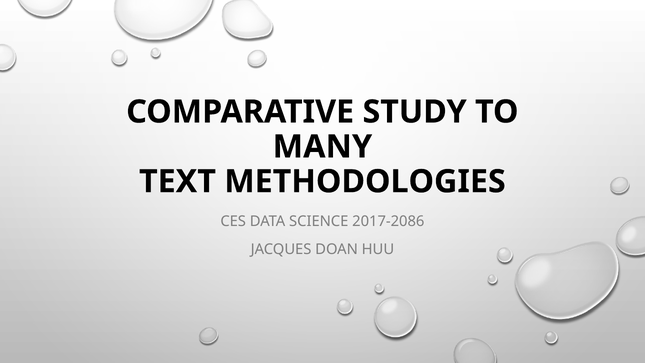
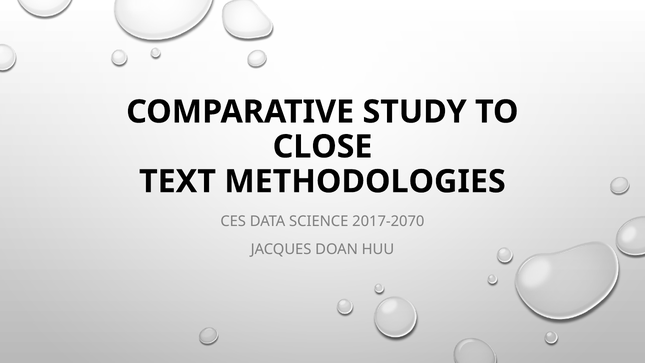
MANY: MANY -> CLOSE
2017-2086: 2017-2086 -> 2017-2070
